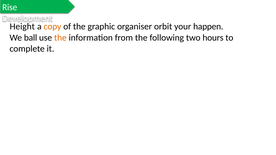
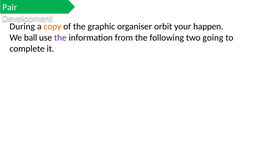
Rise: Rise -> Pair
Height: Height -> During
the at (60, 38) colour: orange -> purple
hours: hours -> going
